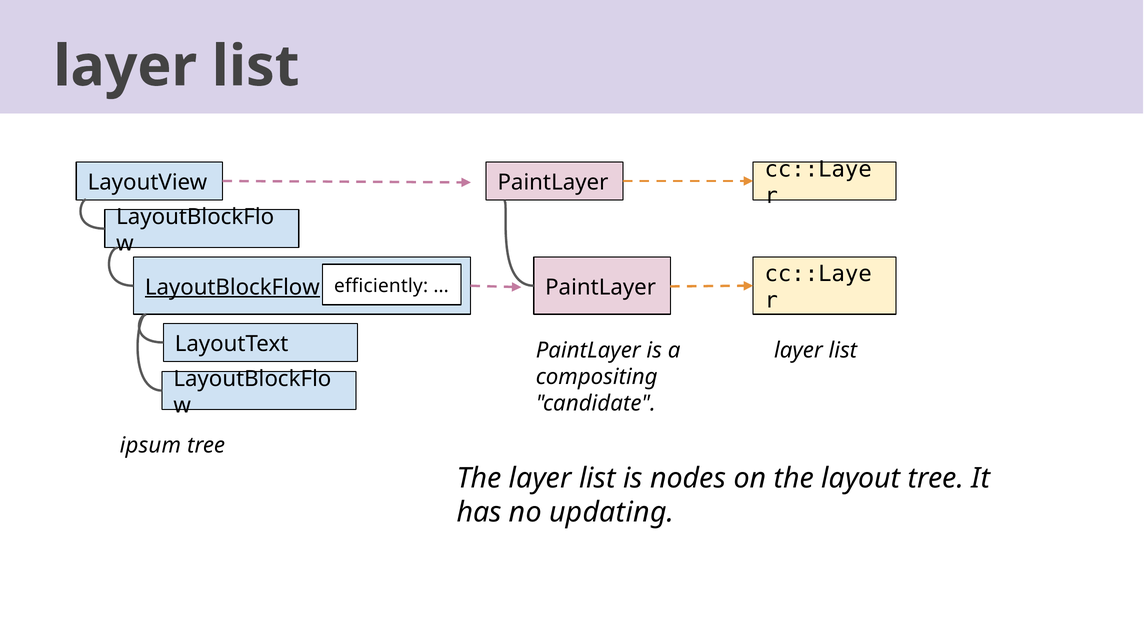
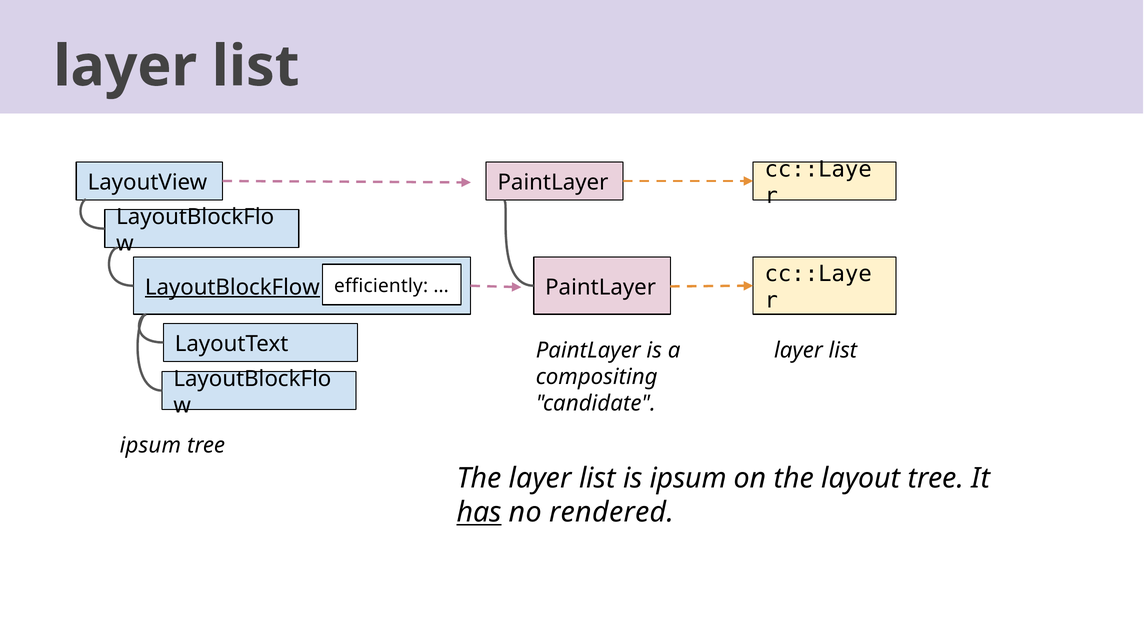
is nodes: nodes -> ipsum
has underline: none -> present
updating: updating -> rendered
